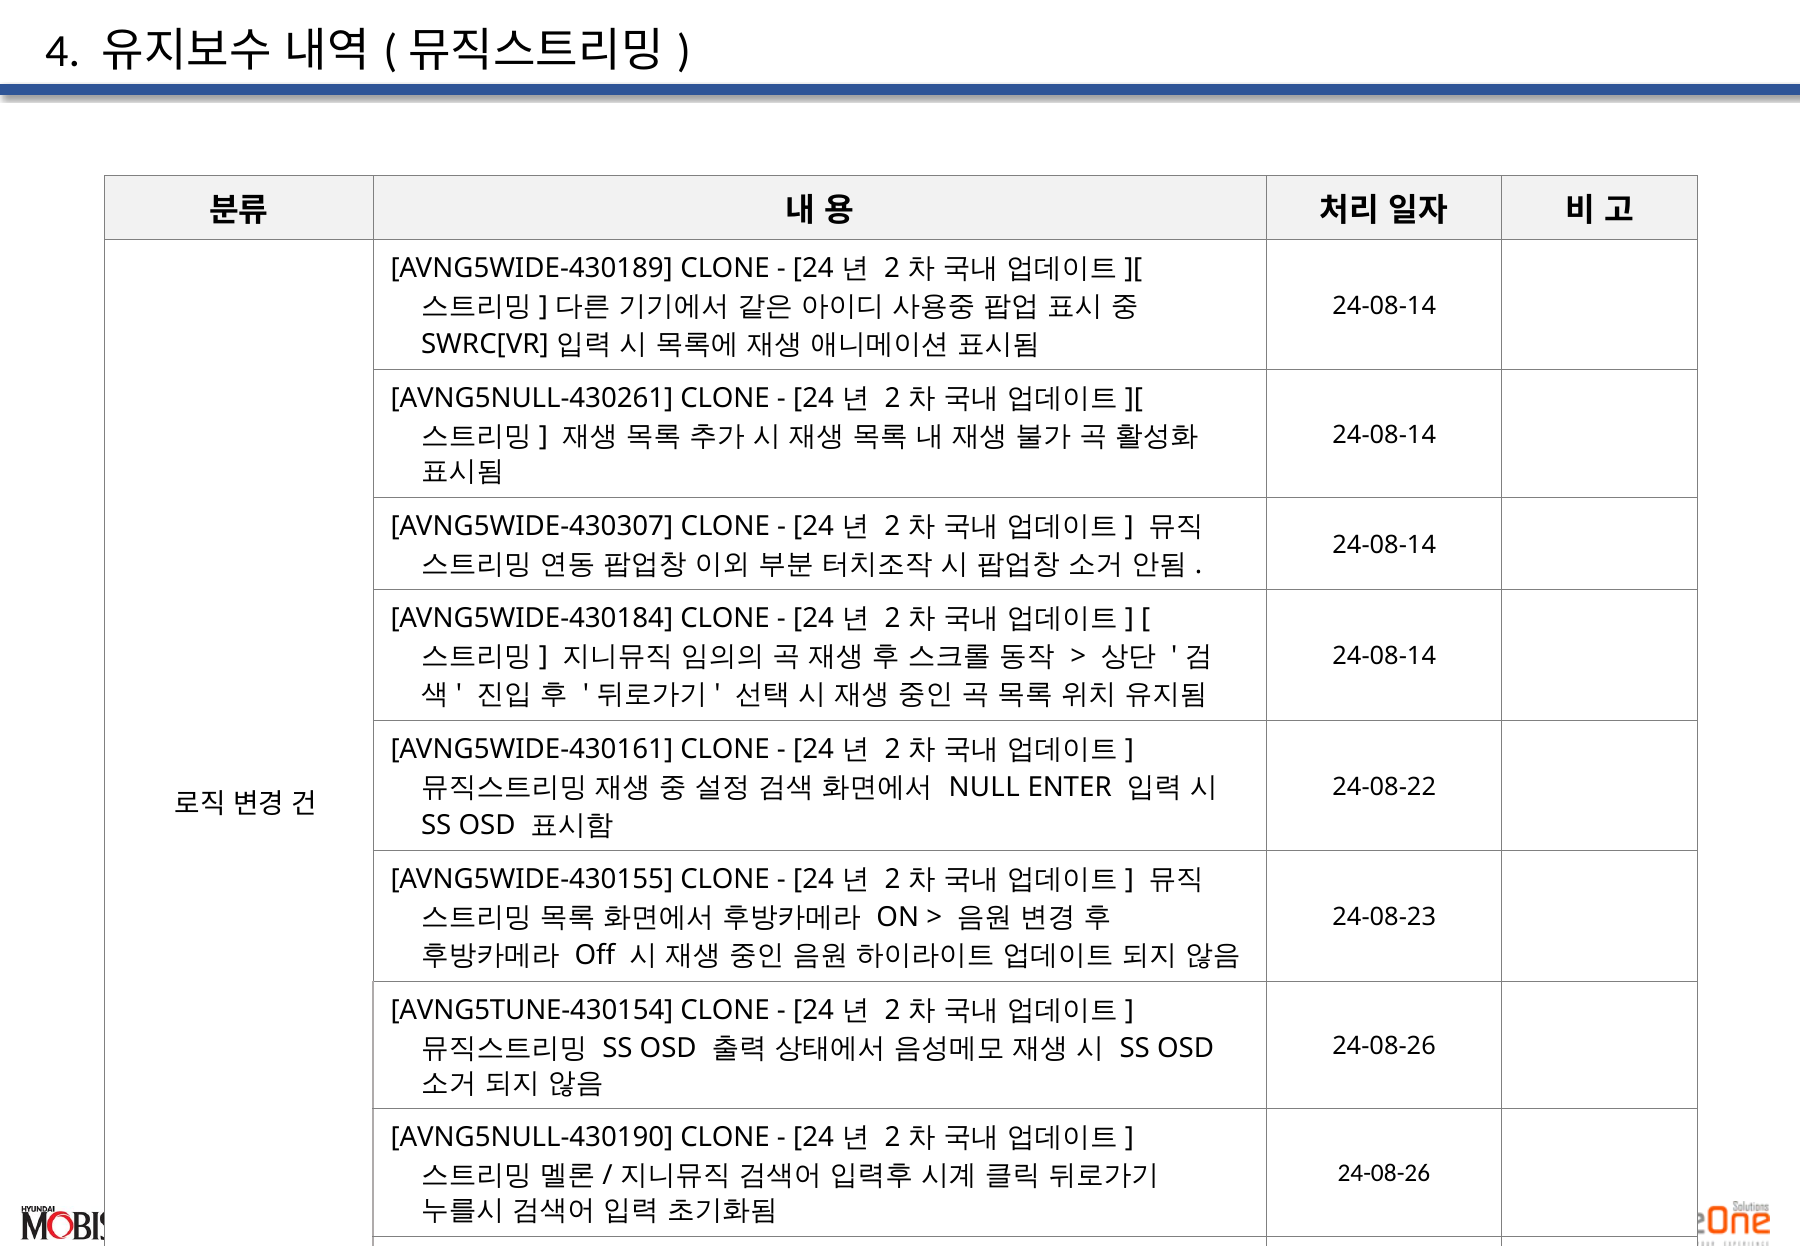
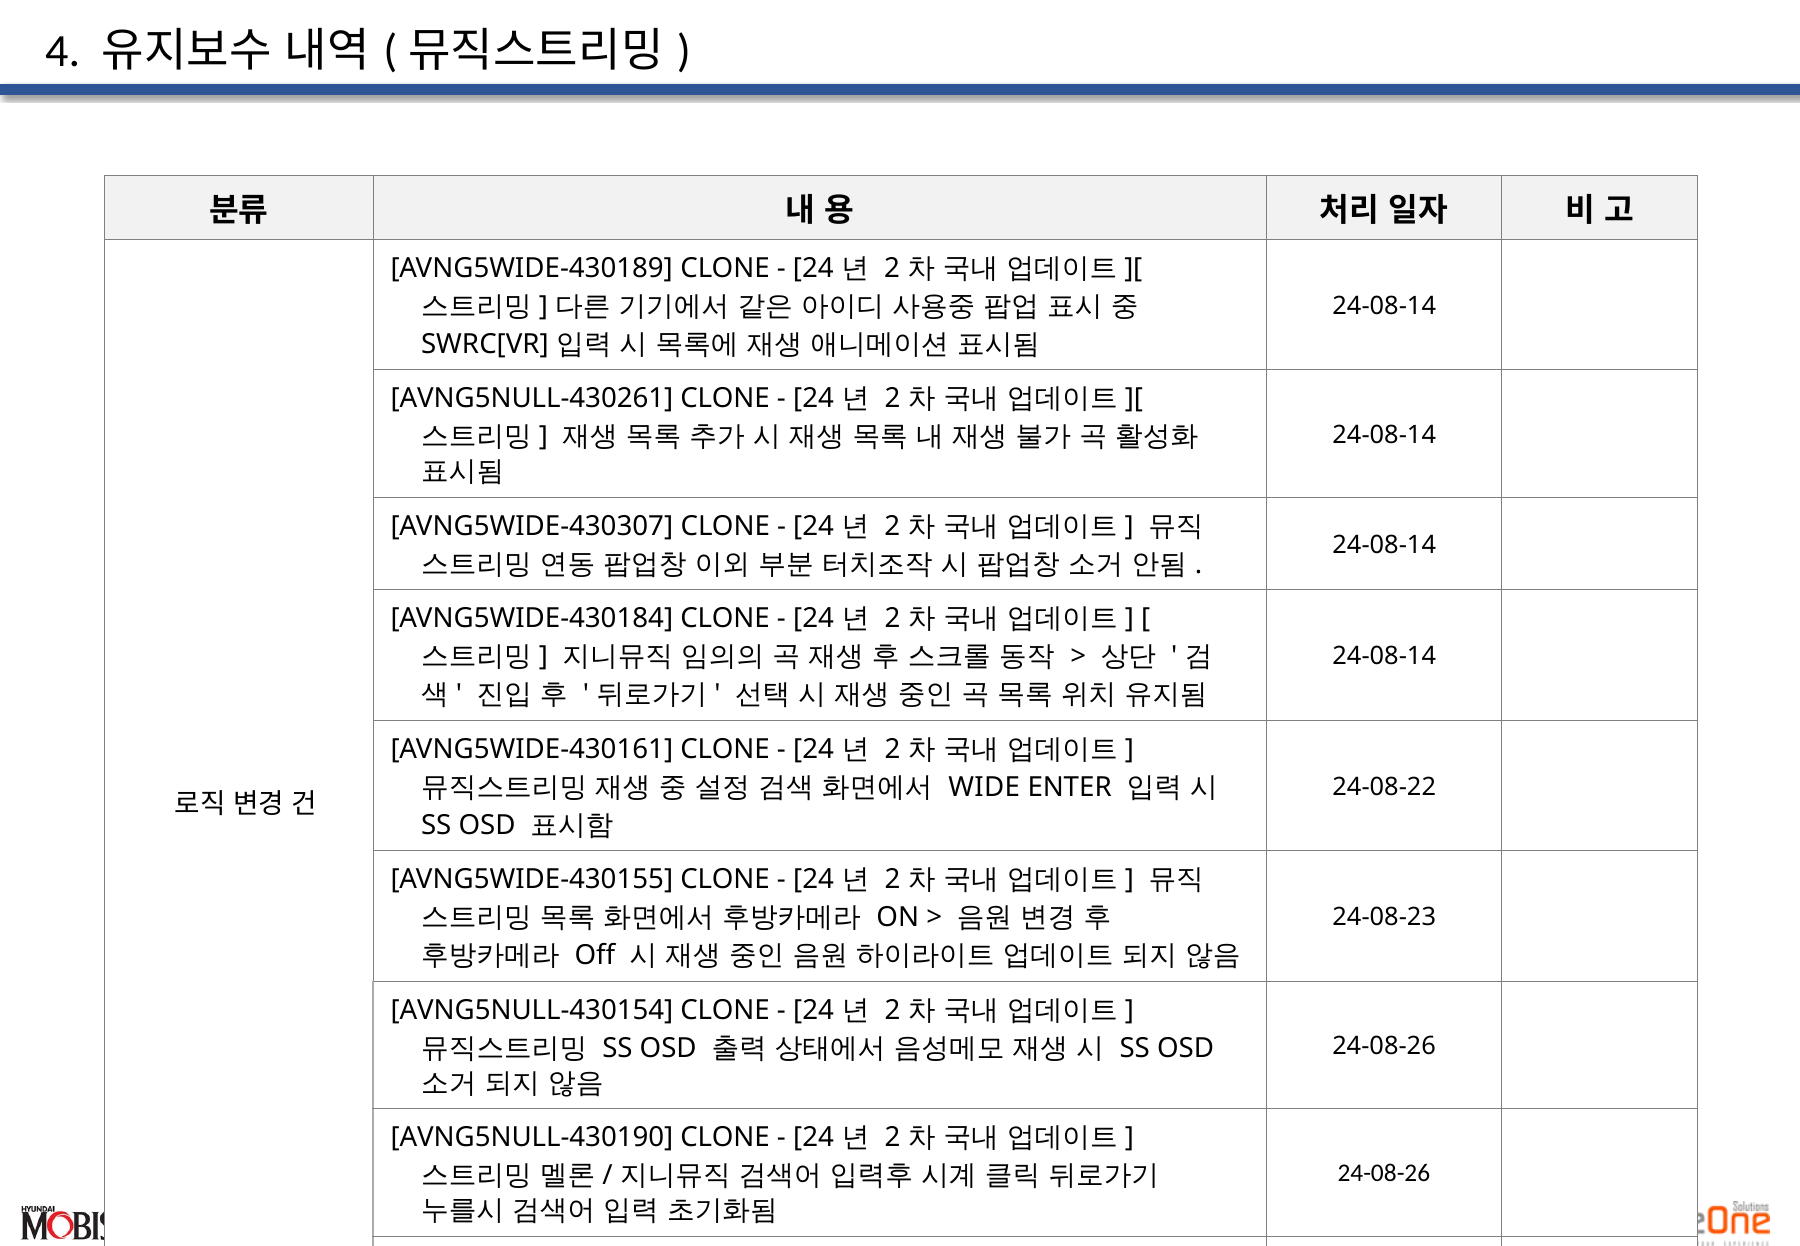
NULL: NULL -> WIDE
AVNG5TUNE-430154: AVNG5TUNE-430154 -> AVNG5NULL-430154
